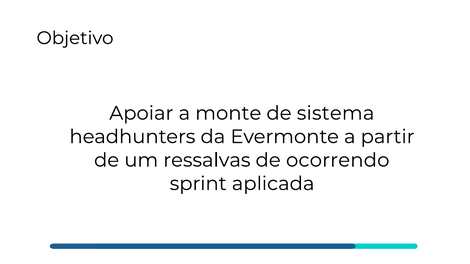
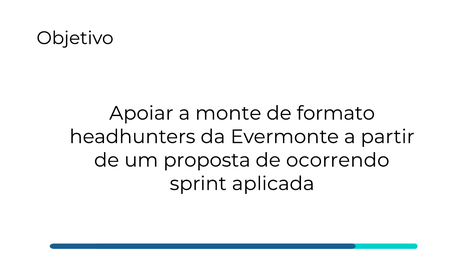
sistema: sistema -> formato
ressalvas: ressalvas -> proposta
